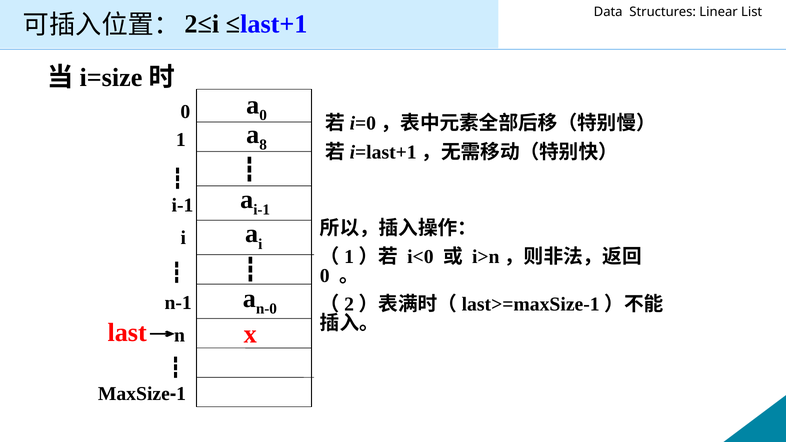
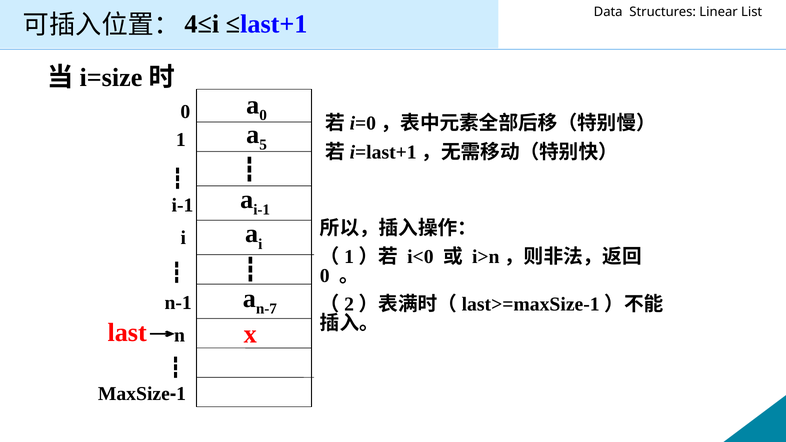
2≤i: 2≤i -> 4≤i
8: 8 -> 5
n-0: n-0 -> n-7
